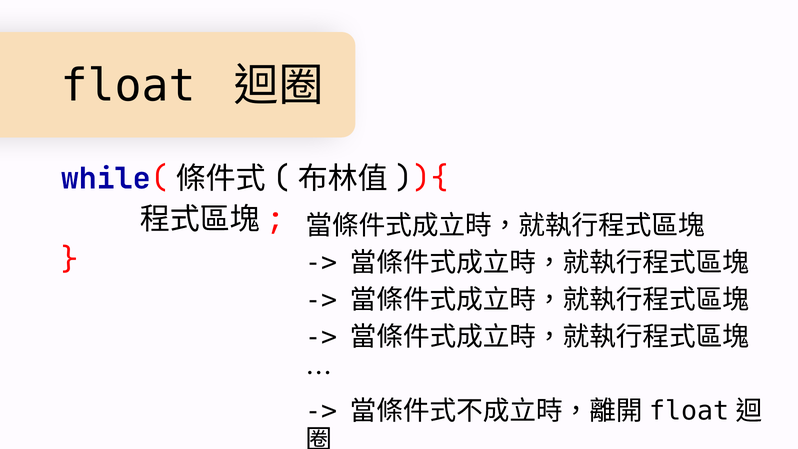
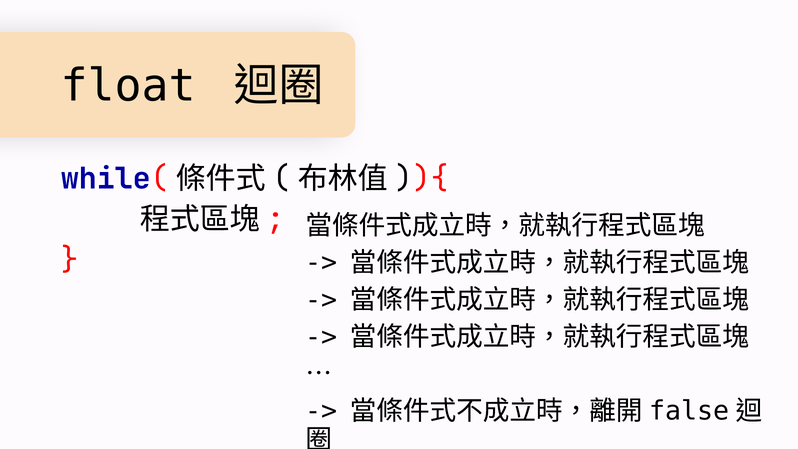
float at (689, 411): float -> false
